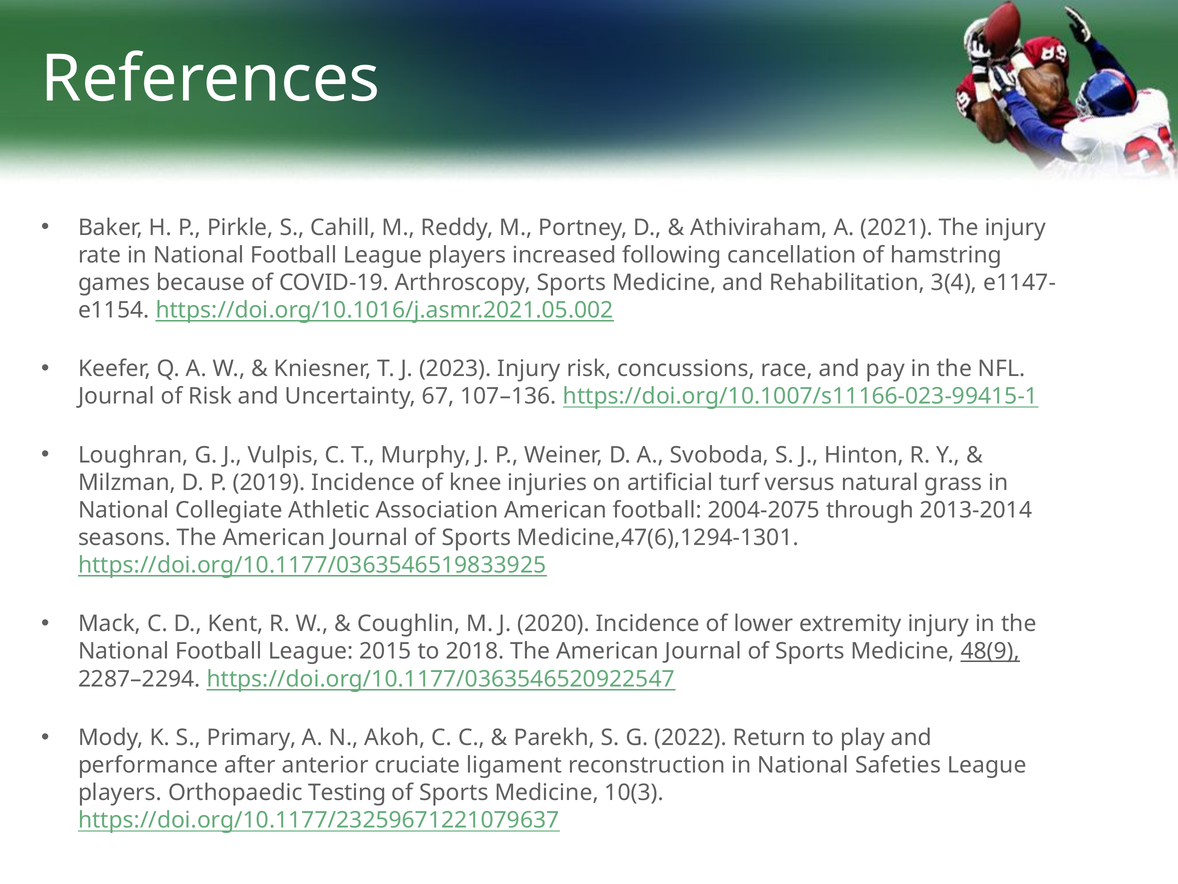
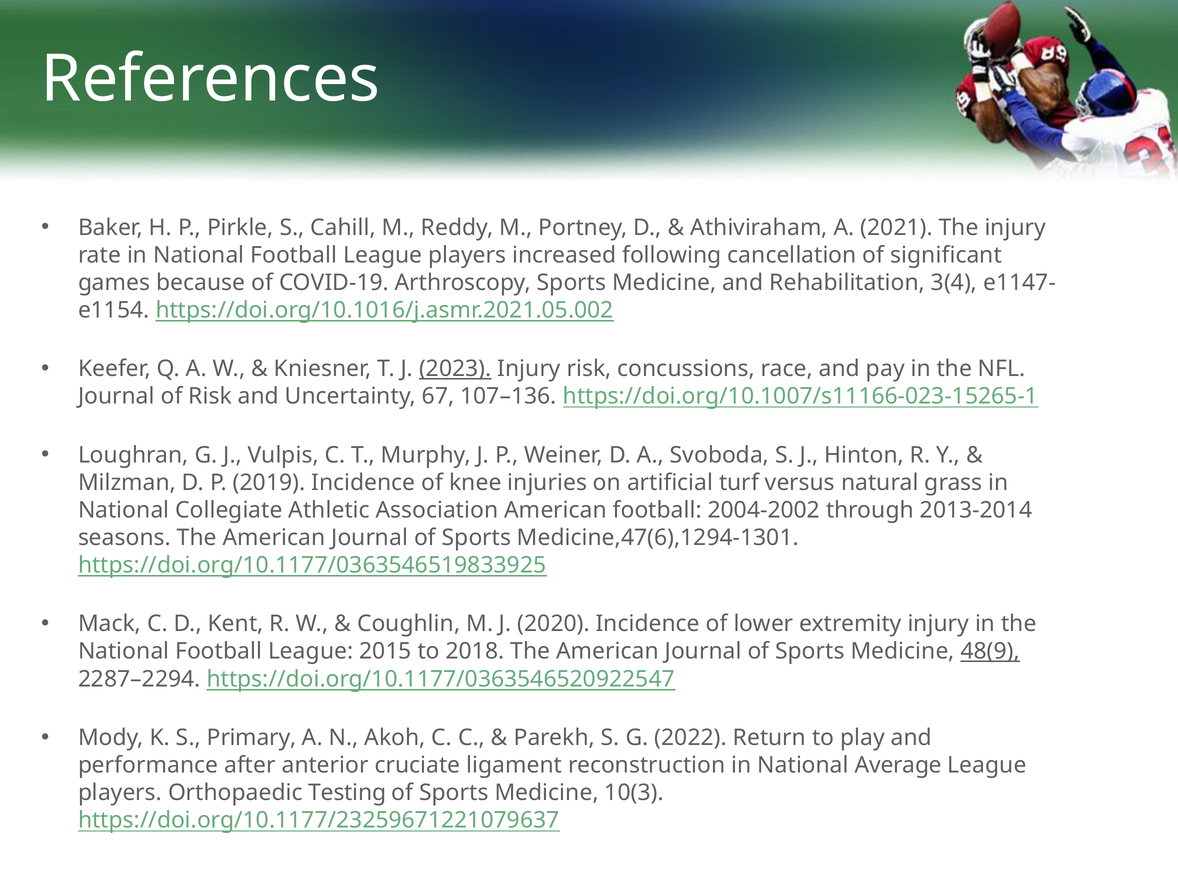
hamstring: hamstring -> significant
2023 underline: none -> present
https://doi.org/10.1007/s11166-023-99415-1: https://doi.org/10.1007/s11166-023-99415-1 -> https://doi.org/10.1007/s11166-023-15265-1
2004-2075: 2004-2075 -> 2004-2002
Safeties: Safeties -> Average
